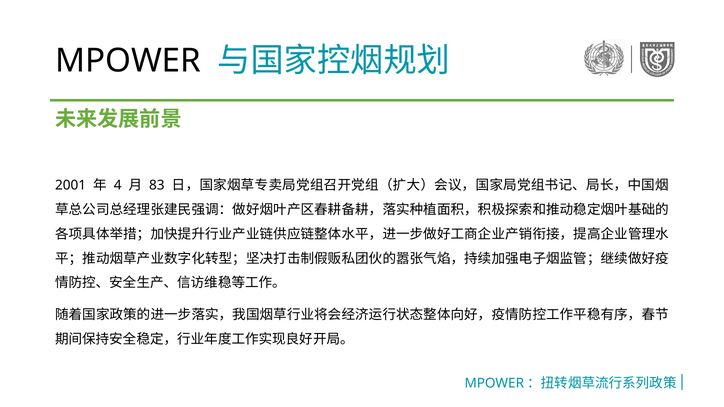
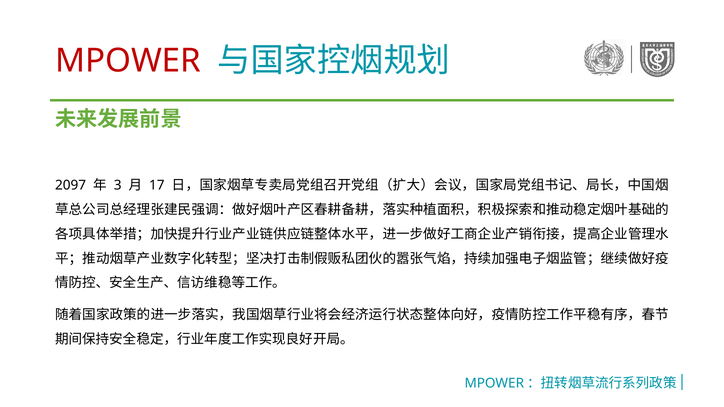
MPOWER colour: black -> red
2001: 2001 -> 2097
4: 4 -> 3
83: 83 -> 17
